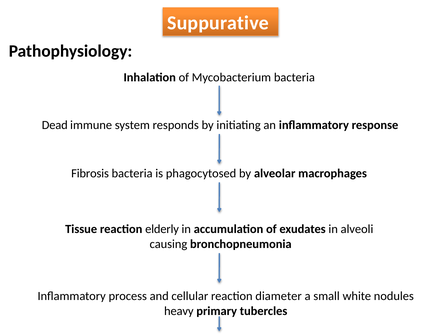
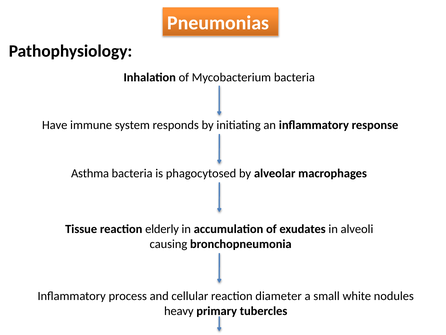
Suppurative: Suppurative -> Pneumonias
Dead: Dead -> Have
Fibrosis: Fibrosis -> Asthma
